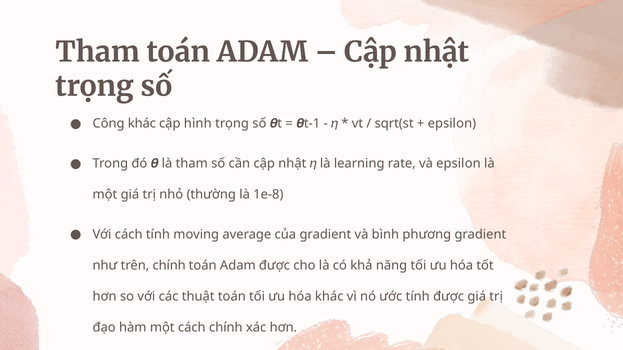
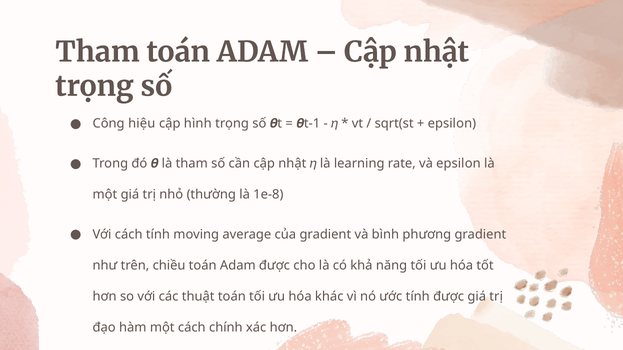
Công khác: khác -> hiệu
trên chính: chính -> chiều
